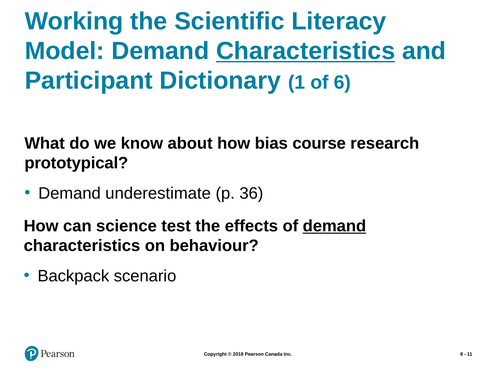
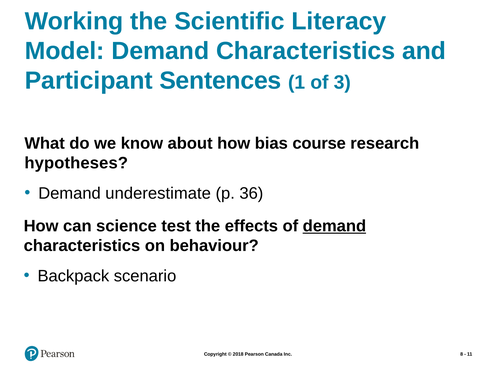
Characteristics at (306, 51) underline: present -> none
Dictionary: Dictionary -> Sentences
6: 6 -> 3
prototypical: prototypical -> hypotheses
